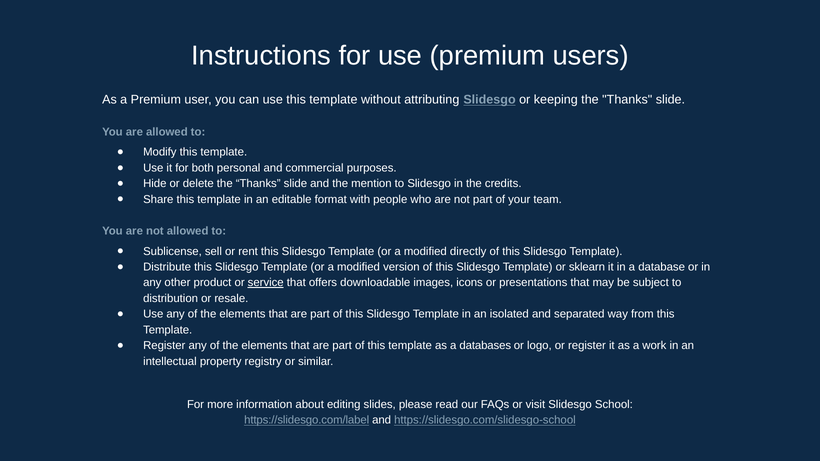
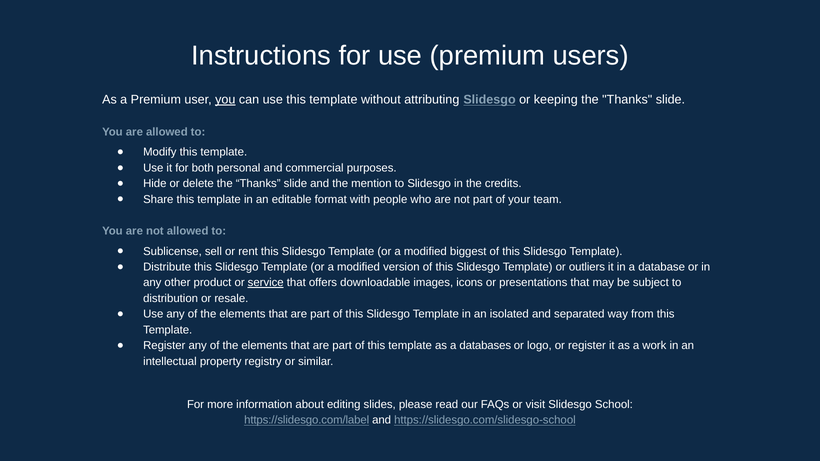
you at (225, 100) underline: none -> present
directly: directly -> biggest
sklearn: sklearn -> outliers
